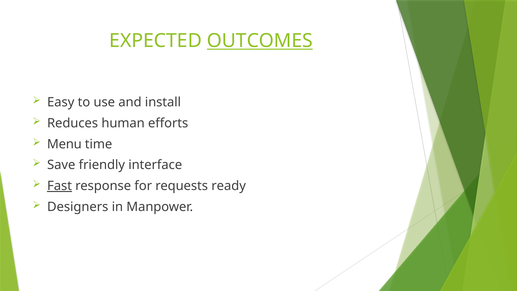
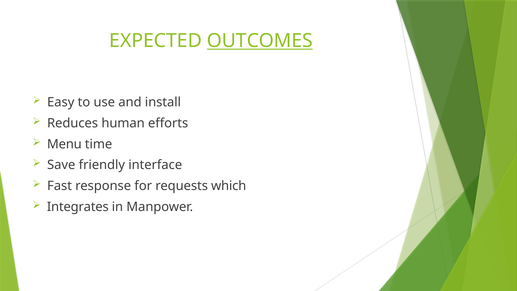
Fast underline: present -> none
ready: ready -> which
Designers: Designers -> Integrates
